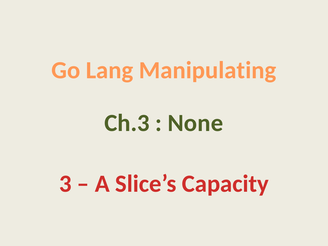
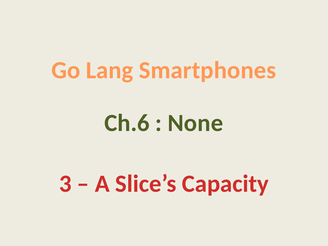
Manipulating: Manipulating -> Smartphones
Ch.3: Ch.3 -> Ch.6
